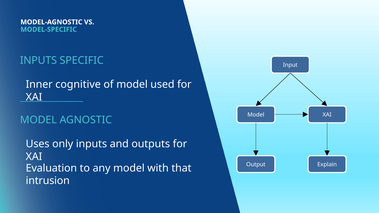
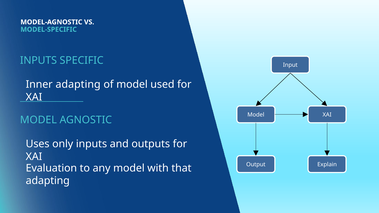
Inner cognitive: cognitive -> adapting
intrusion at (48, 181): intrusion -> adapting
